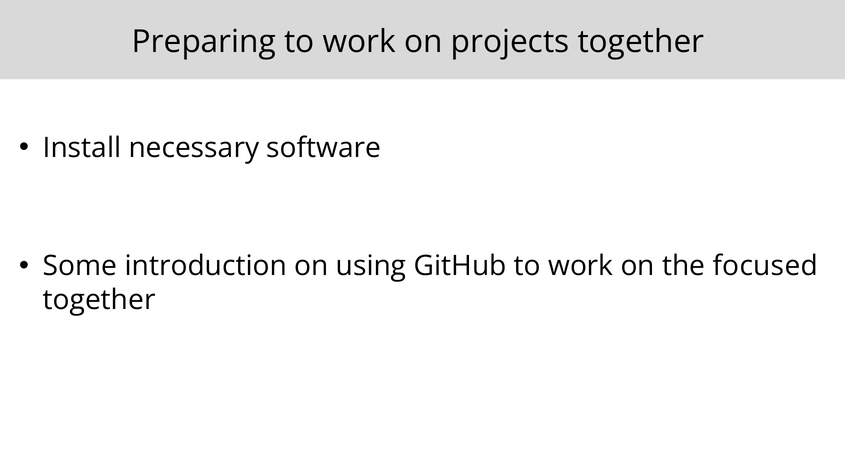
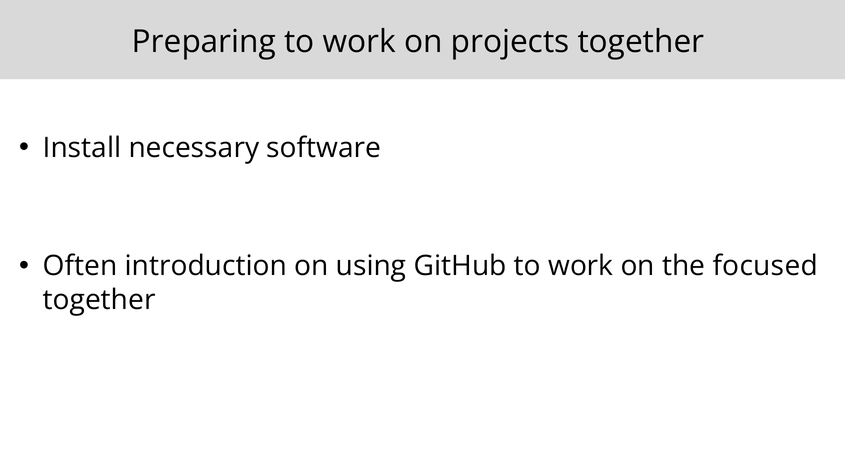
Some: Some -> Often
